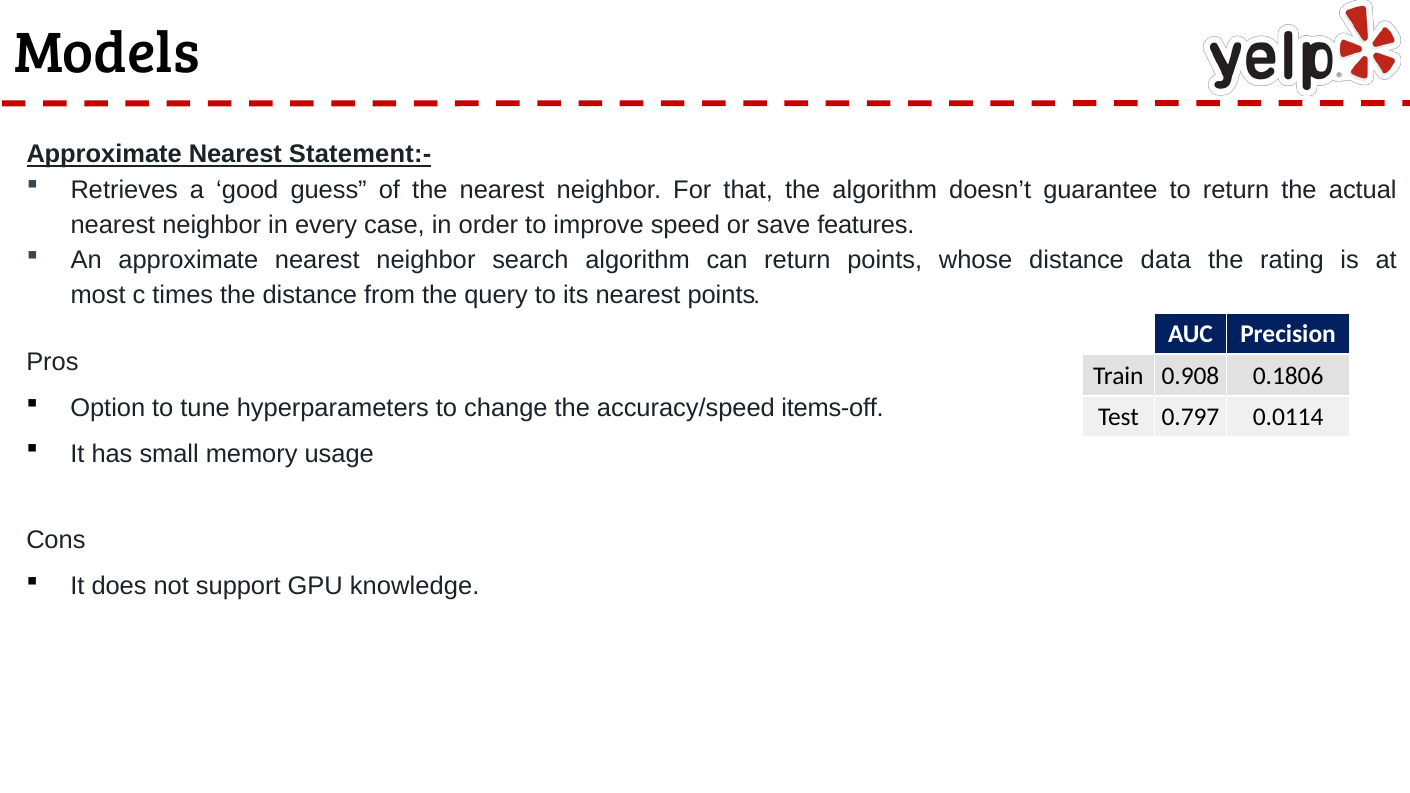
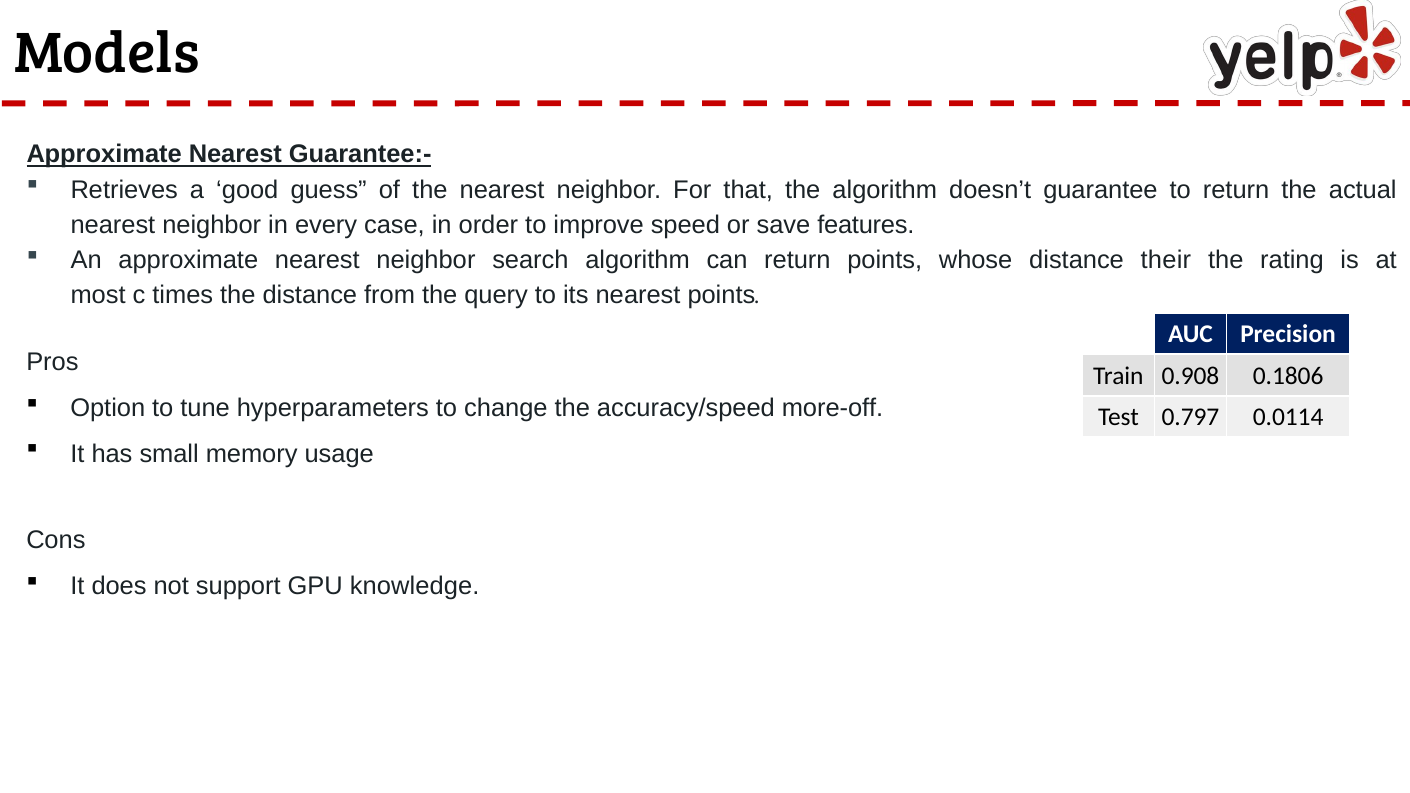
Statement:-: Statement:- -> Guarantee:-
data: data -> their
items-off: items-off -> more-off
